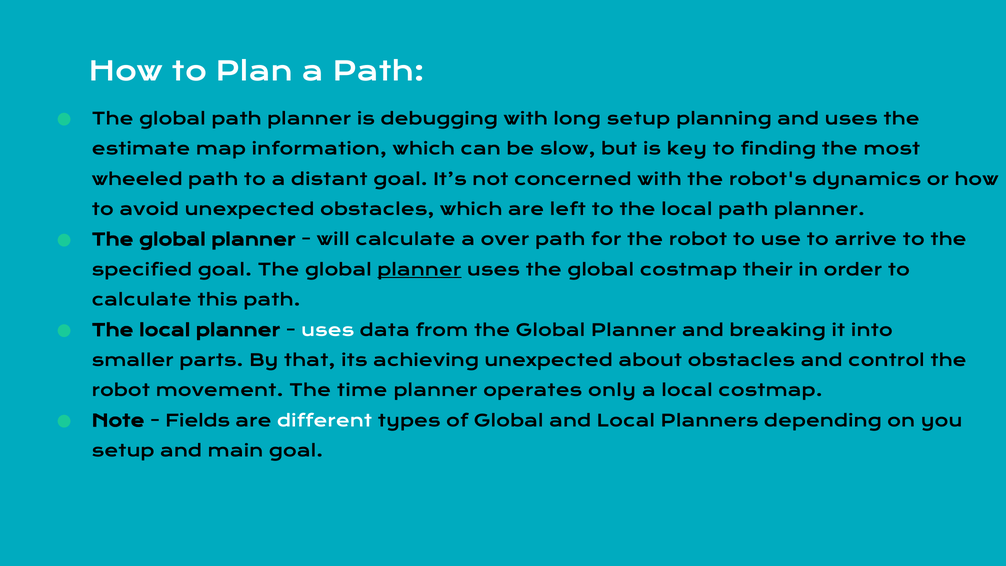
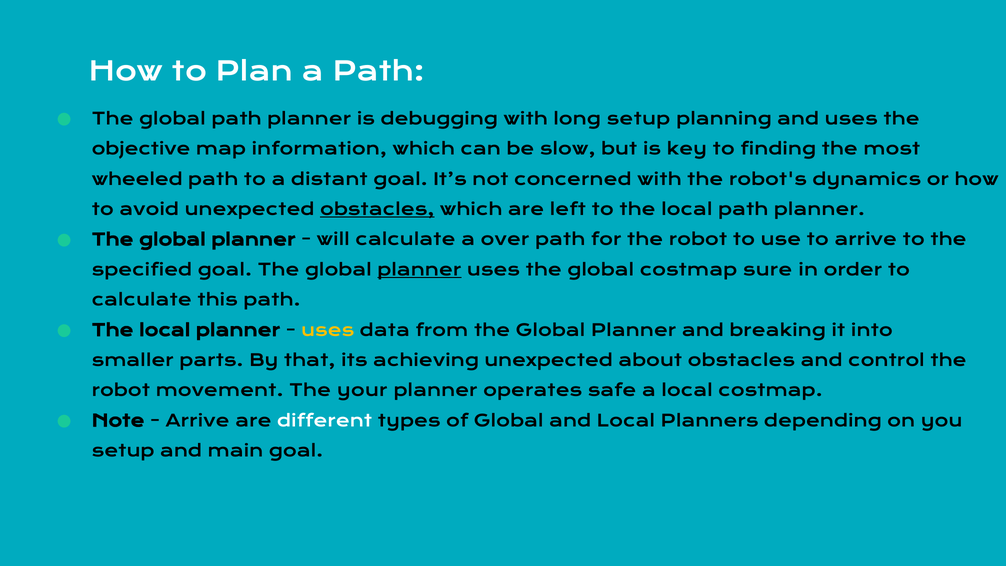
estimate: estimate -> objective
obstacles at (377, 210) underline: none -> present
their: their -> sure
uses at (328, 330) colour: white -> yellow
time: time -> your
only: only -> safe
Fields at (198, 421): Fields -> Arrive
